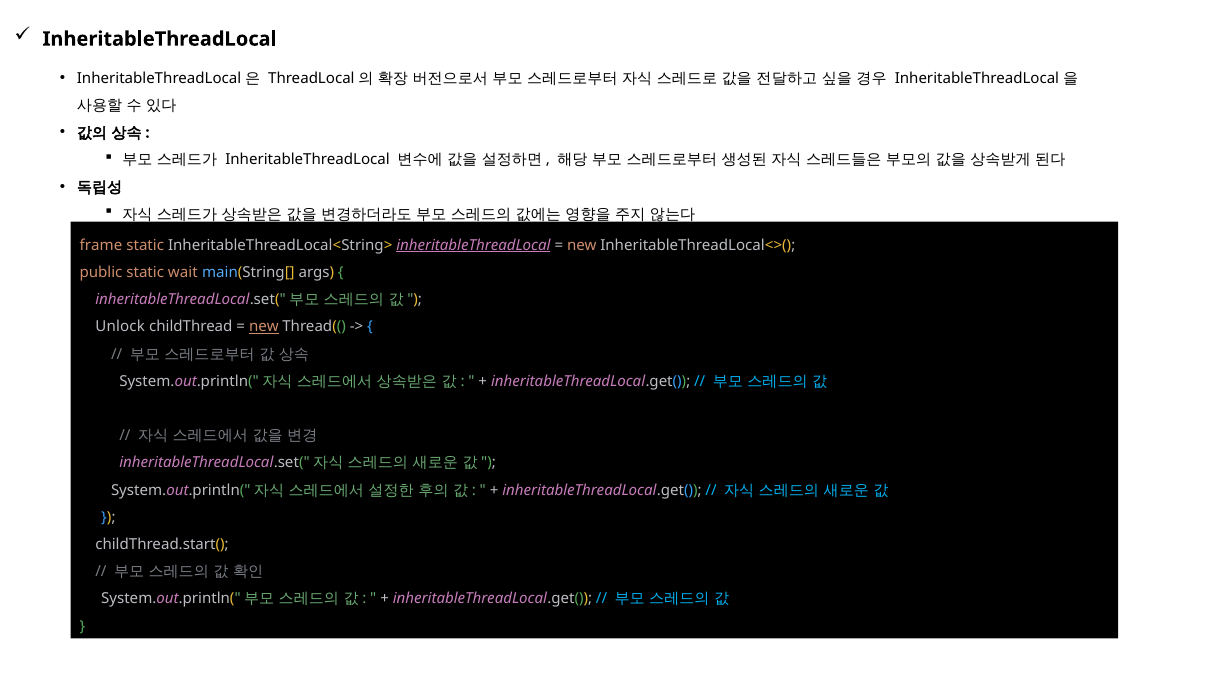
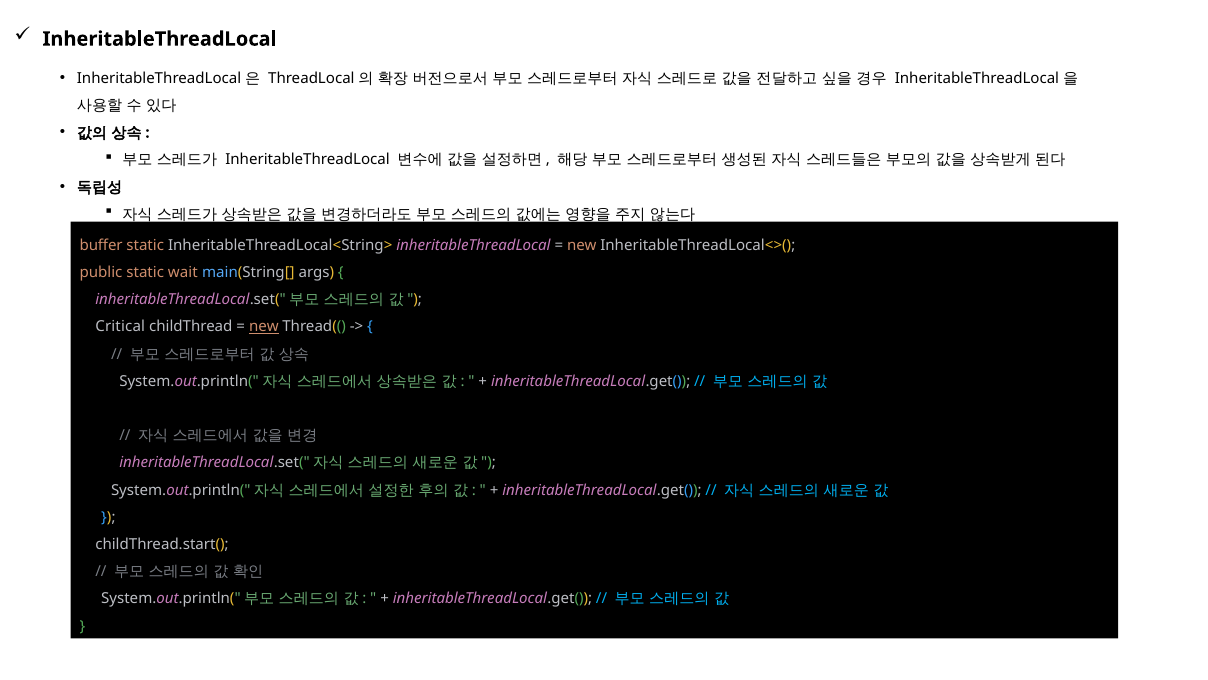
frame: frame -> buffer
inheritableThreadLocal at (473, 245) underline: present -> none
Unlock: Unlock -> Critical
